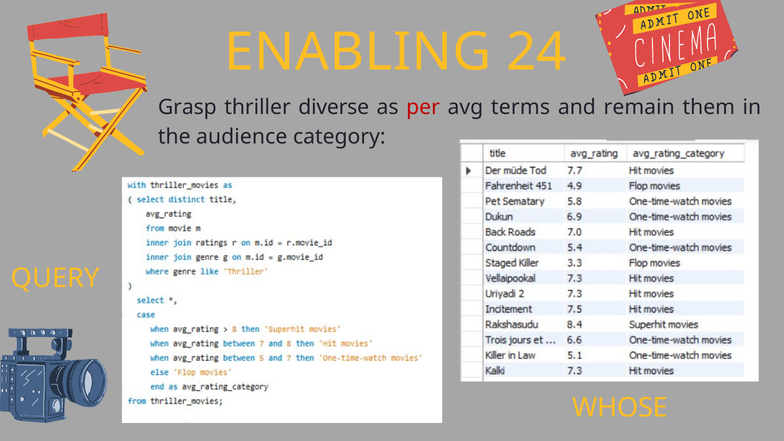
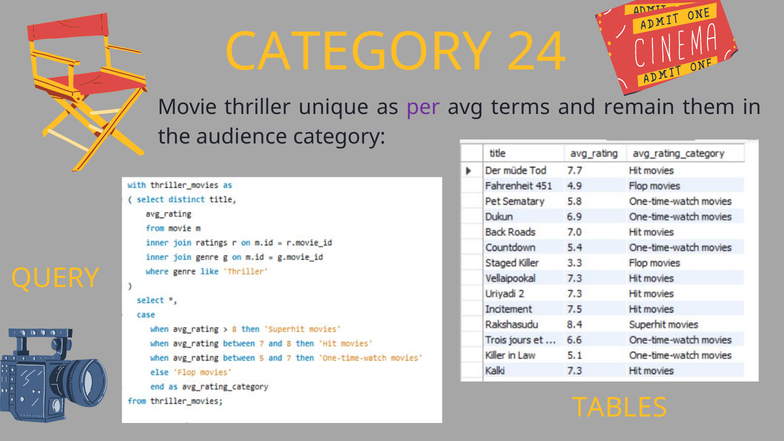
ENABLING at (358, 52): ENABLING -> CATEGORY
Grasp: Grasp -> Movie
diverse: diverse -> unique
per colour: red -> purple
WHOSE: WHOSE -> TABLES
